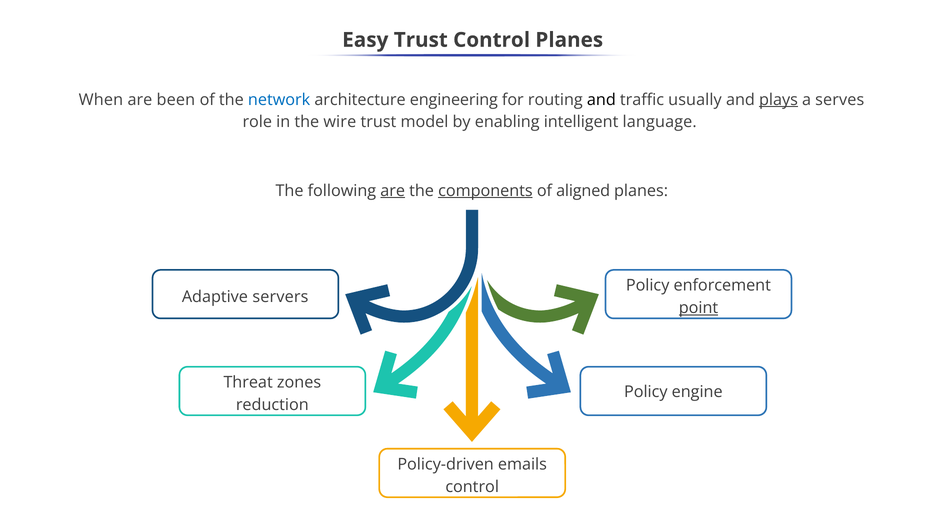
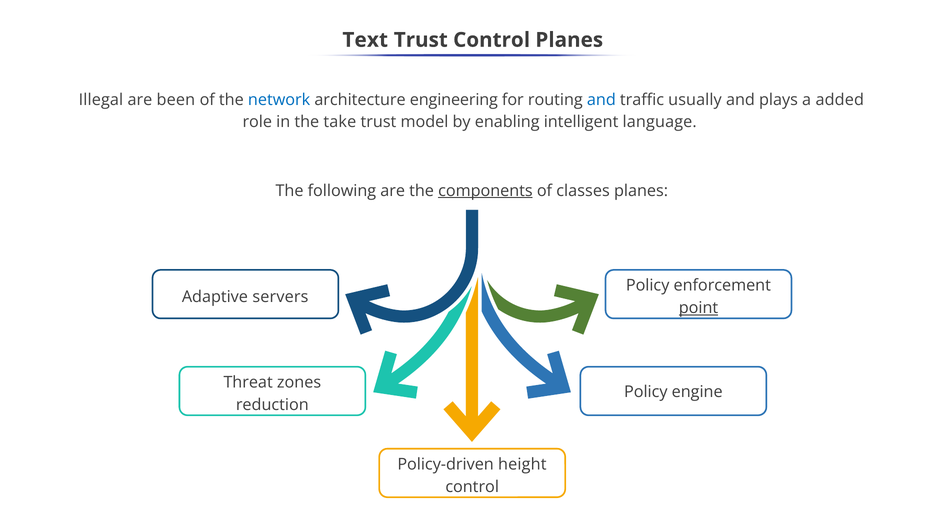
Easy: Easy -> Text
When: When -> Illegal
and at (601, 100) colour: black -> blue
plays underline: present -> none
serves: serves -> added
wire: wire -> take
are at (393, 191) underline: present -> none
aligned: aligned -> classes
emails: emails -> height
